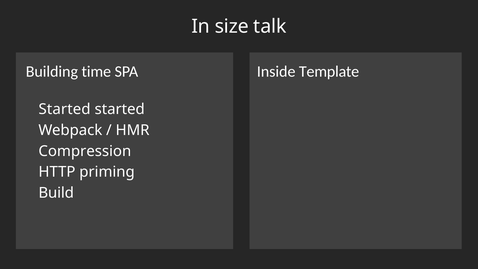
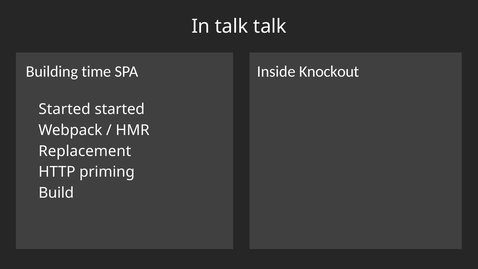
In size: size -> talk
Template: Template -> Knockout
Compression: Compression -> Replacement
